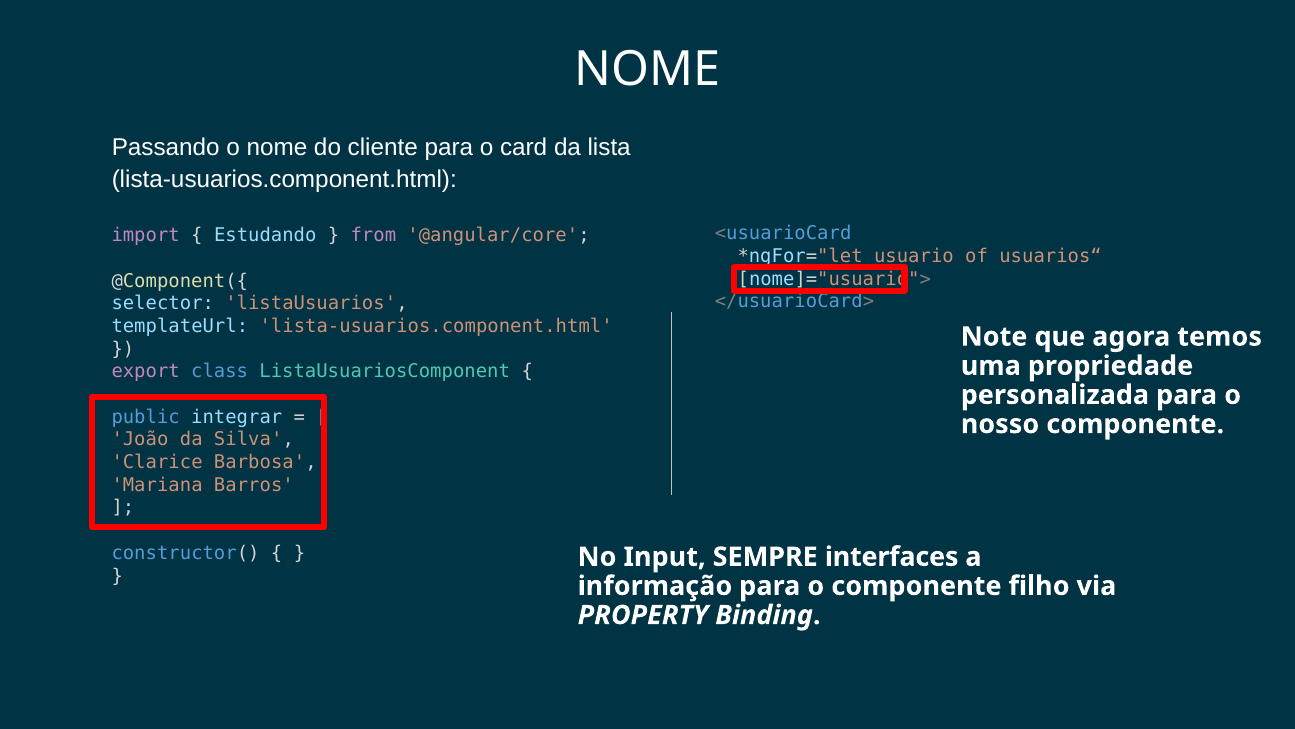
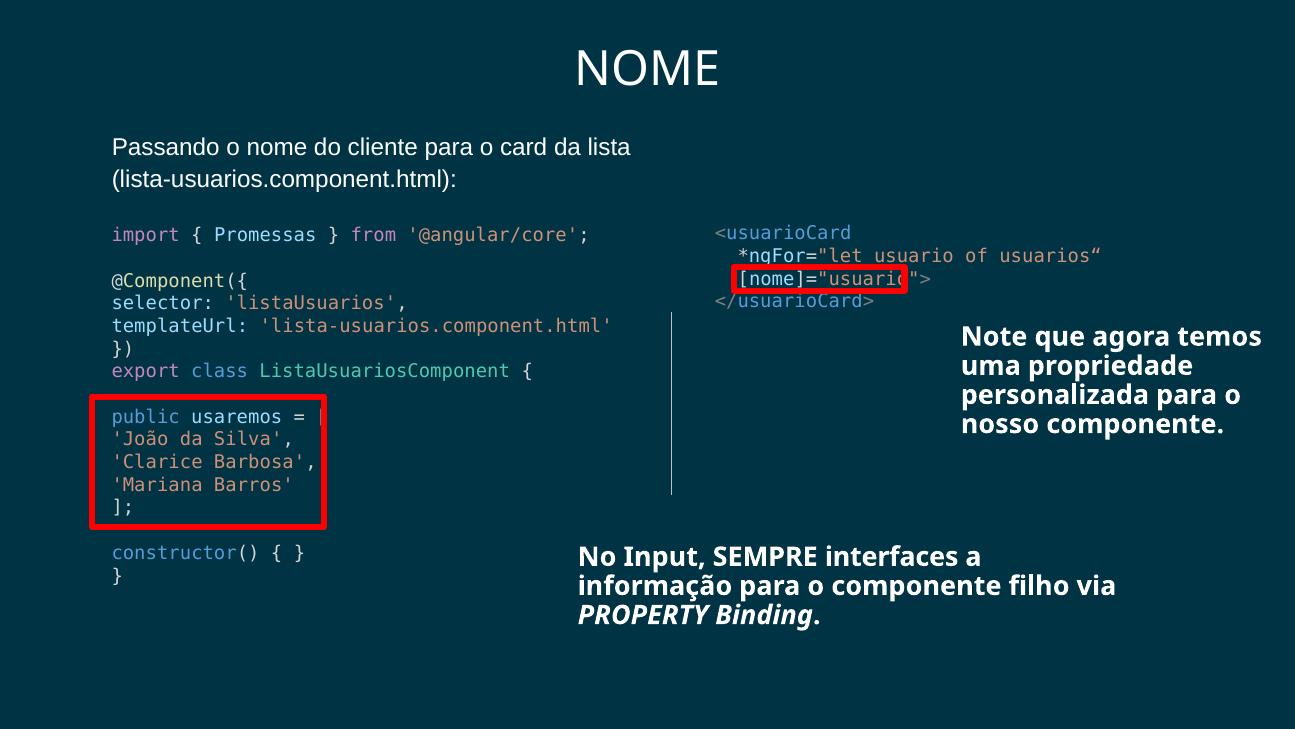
Estudando: Estudando -> Promessas
integrar: integrar -> usaremos
